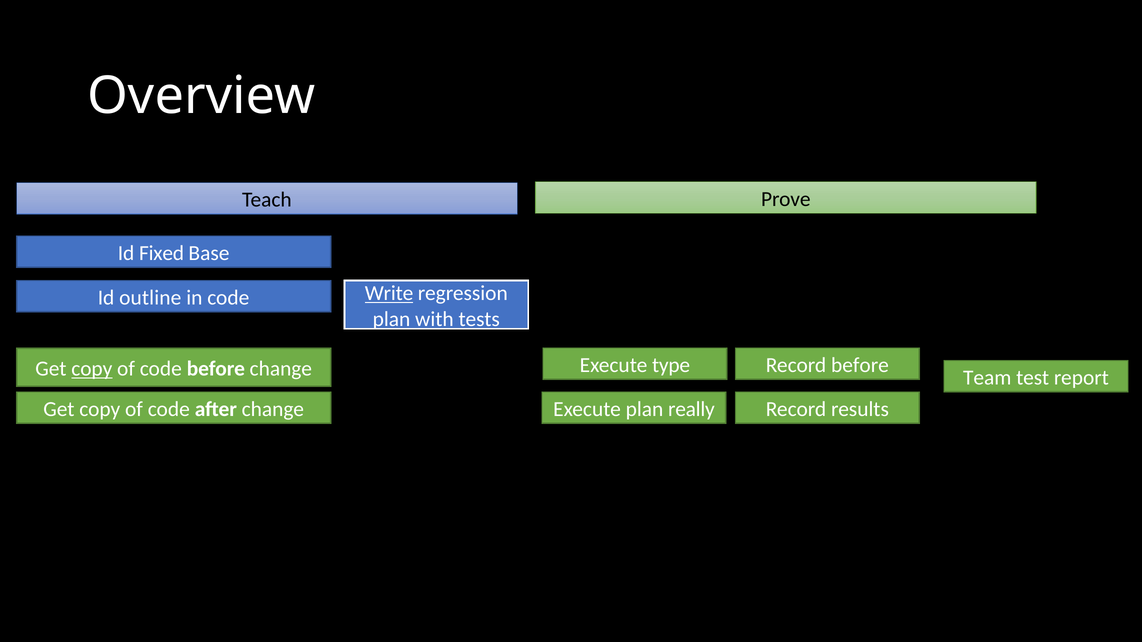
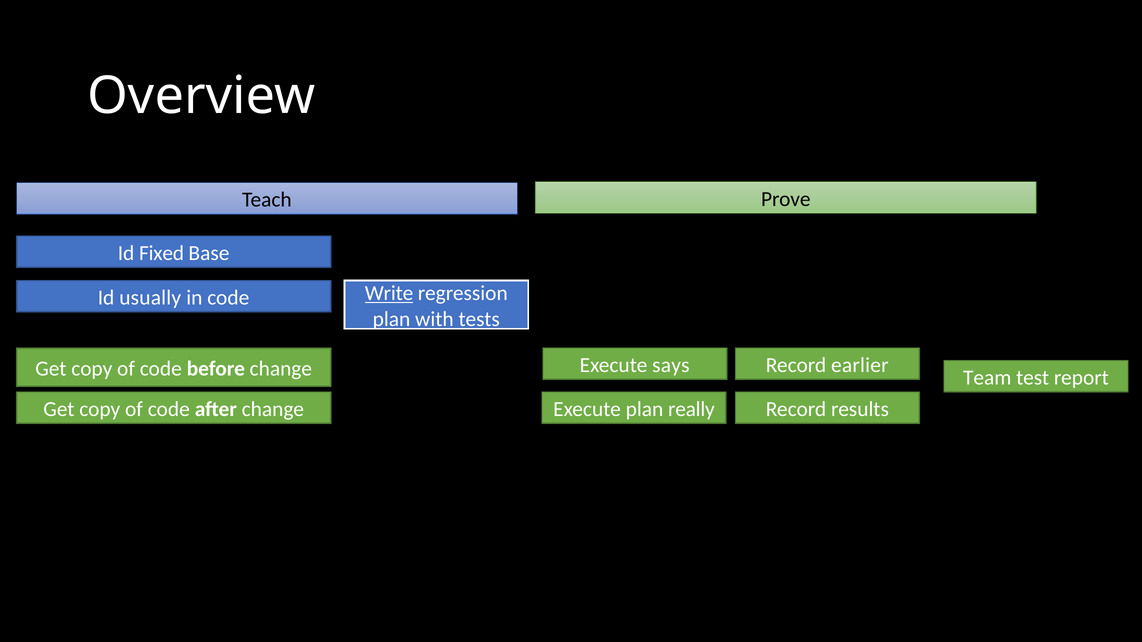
outline: outline -> usually
type: type -> says
Record before: before -> earlier
copy at (92, 369) underline: present -> none
